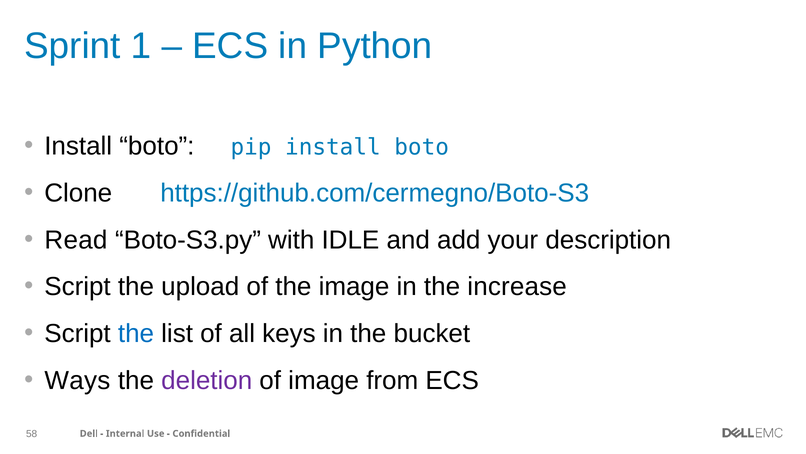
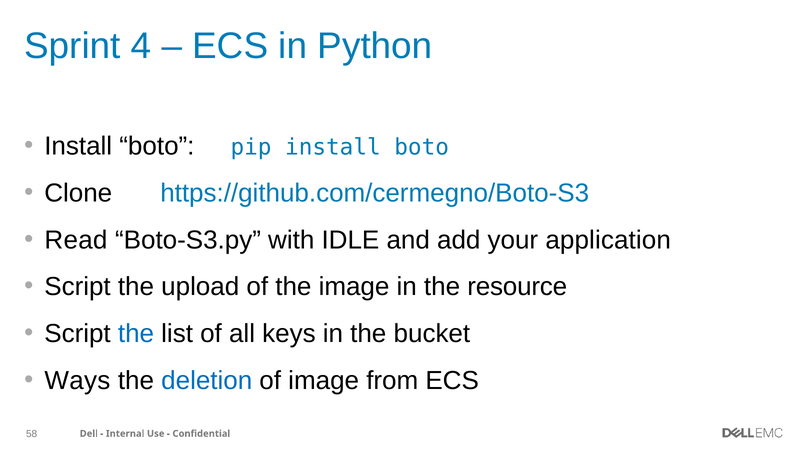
1: 1 -> 4
description: description -> application
increase: increase -> resource
deletion colour: purple -> blue
